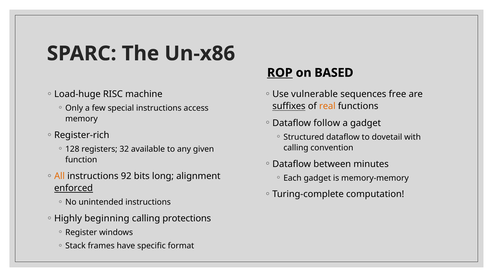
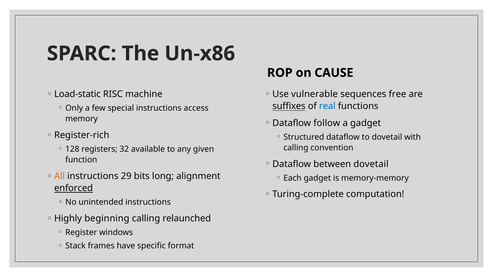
ROP underline: present -> none
BASED: BASED -> CAUSE
Load-huge: Load-huge -> Load-static
real colour: orange -> blue
between minutes: minutes -> dovetail
92: 92 -> 29
protections: protections -> relaunched
